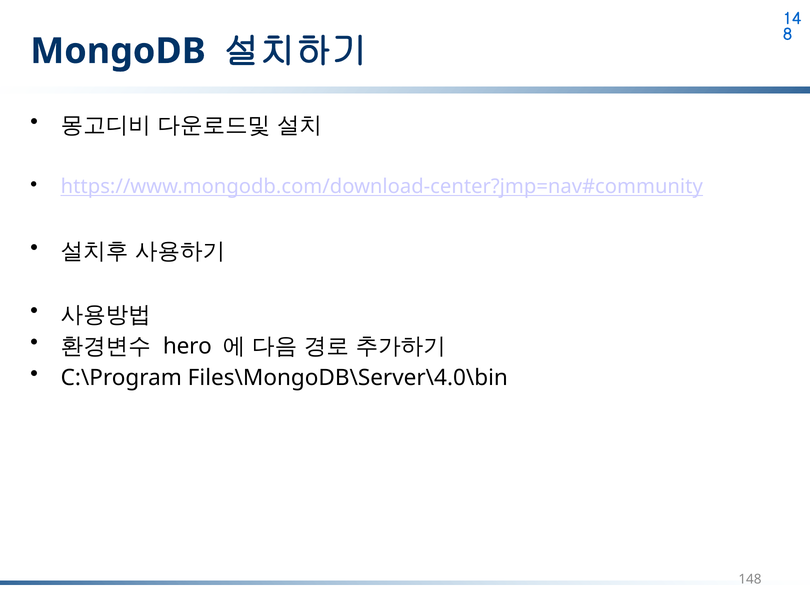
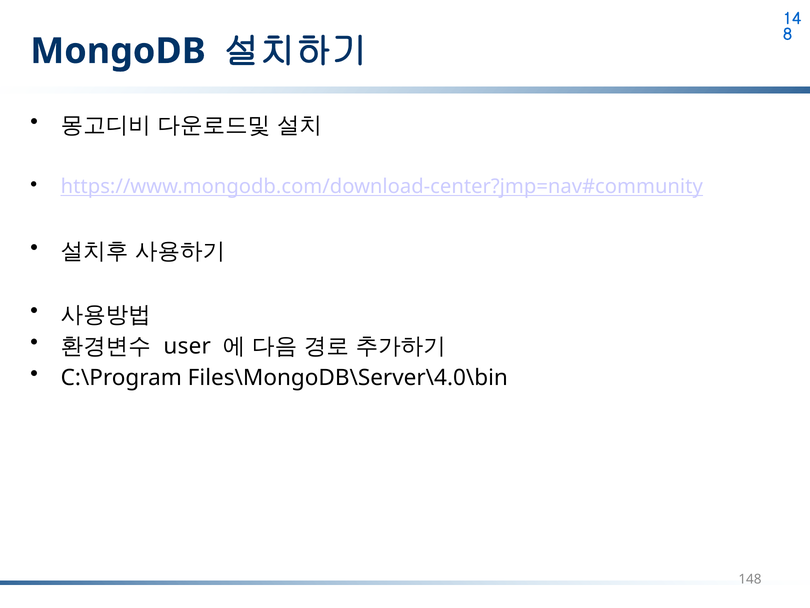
hero: hero -> user
